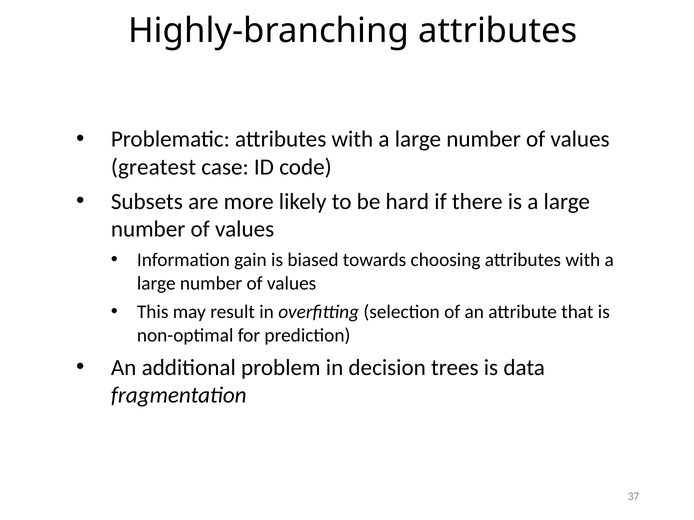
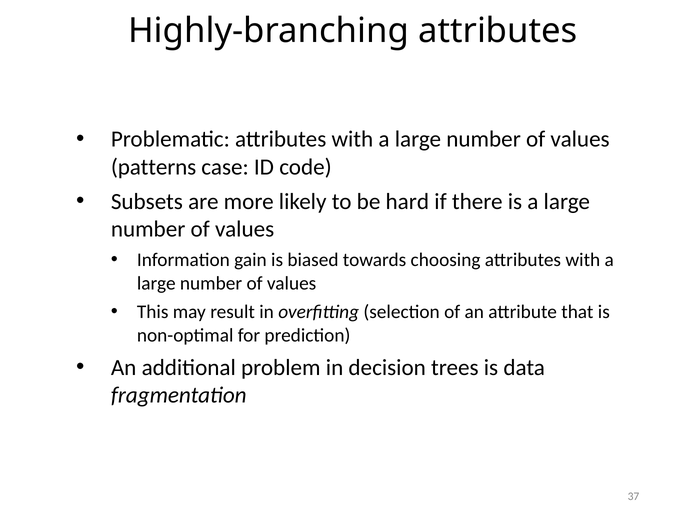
greatest: greatest -> patterns
